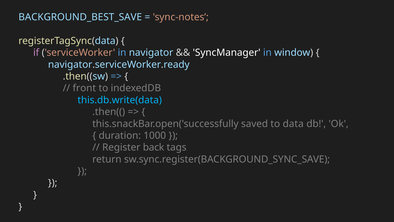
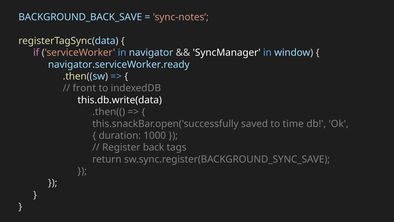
BACKGROUND_BEST_SAVE: BACKGROUND_BEST_SAVE -> BACKGROUND_BACK_SAVE
this.db.write(data colour: light blue -> white
data: data -> time
